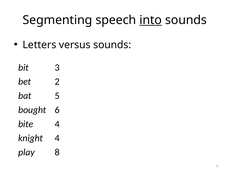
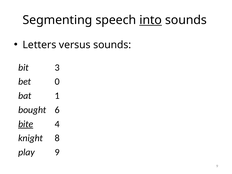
2: 2 -> 0
5: 5 -> 1
bite underline: none -> present
knight 4: 4 -> 8
play 8: 8 -> 9
